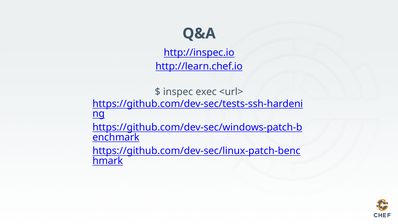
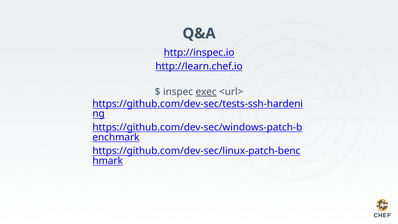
exec underline: none -> present
